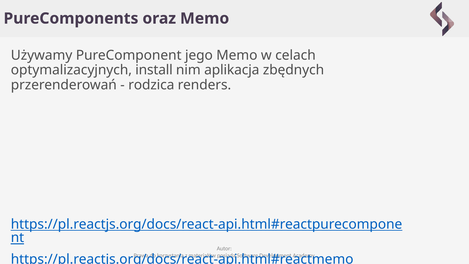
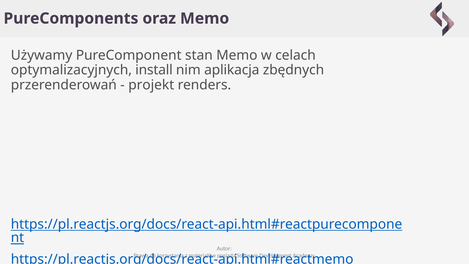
jego: jego -> stan
rodzica: rodzica -> projekt
